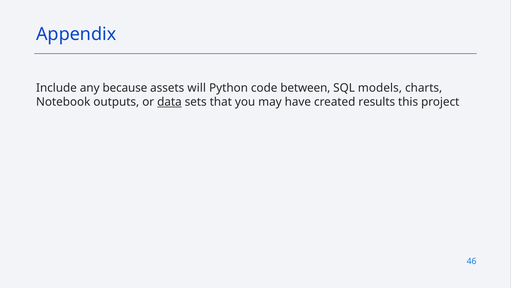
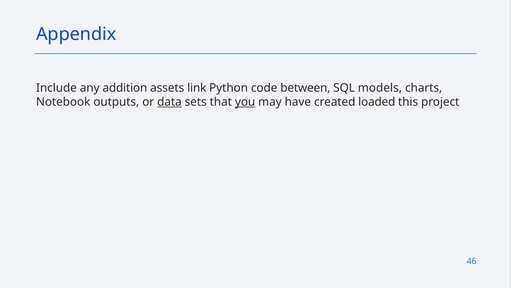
because: because -> addition
will: will -> link
you underline: none -> present
results: results -> loaded
